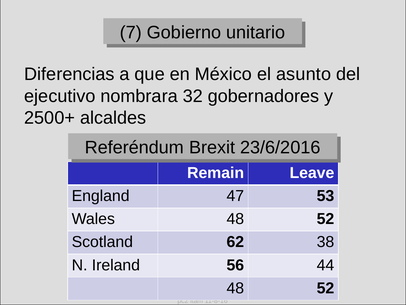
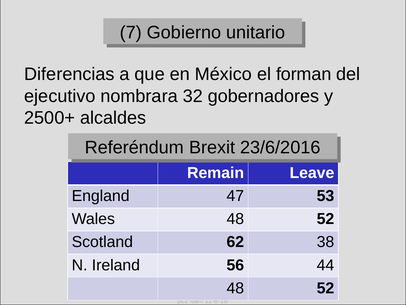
asunto: asunto -> forman
